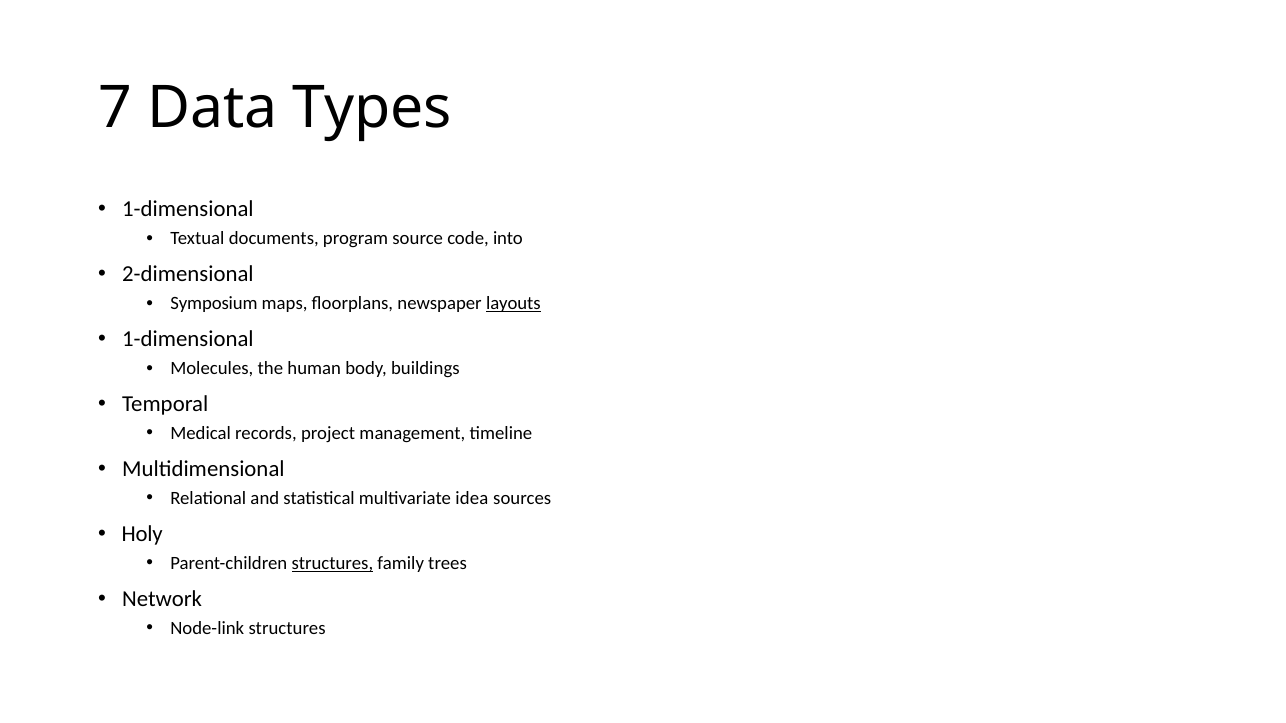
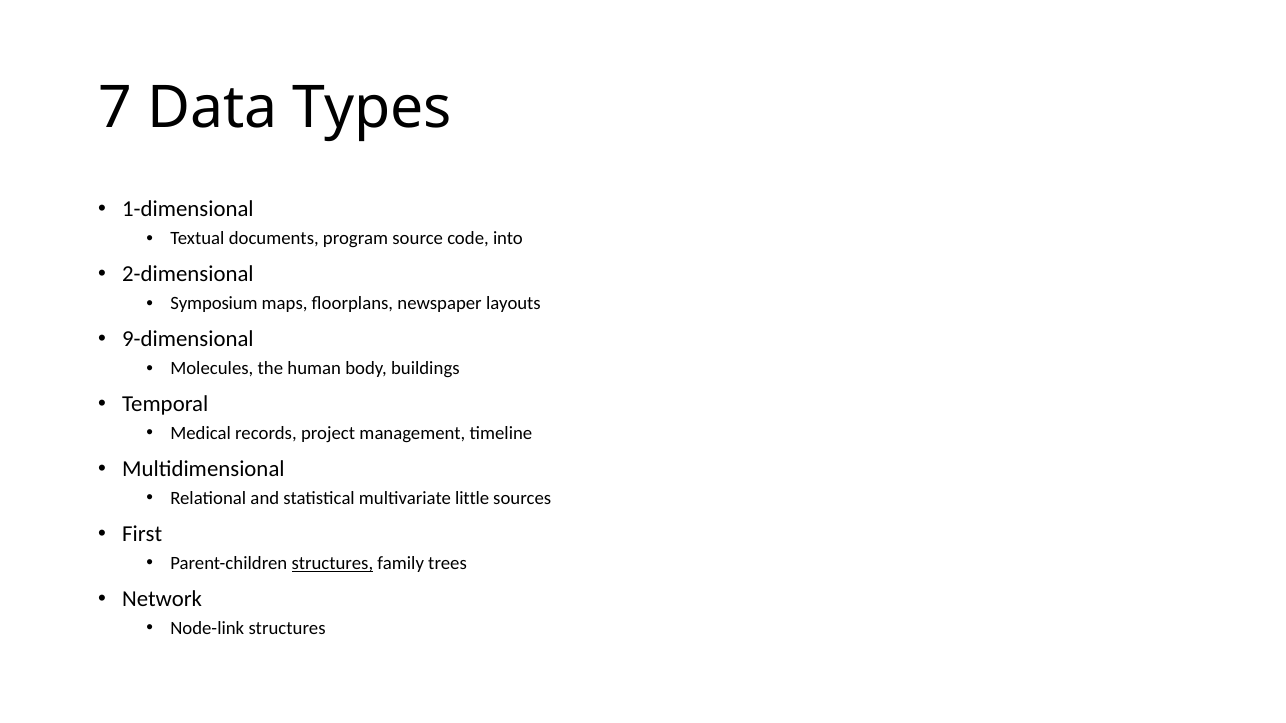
layouts underline: present -> none
1-dimensional at (188, 339): 1-dimensional -> 9-dimensional
idea: idea -> little
Holy: Holy -> First
